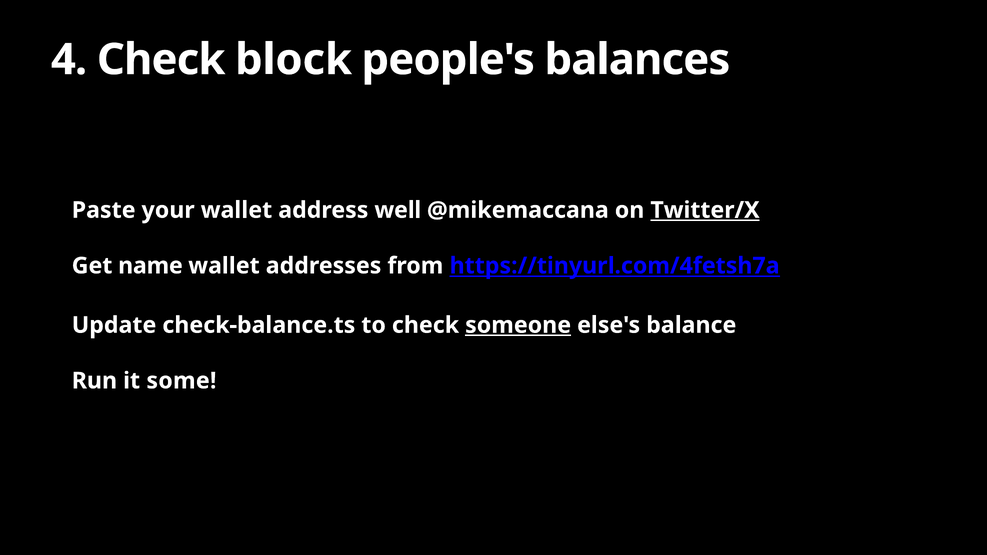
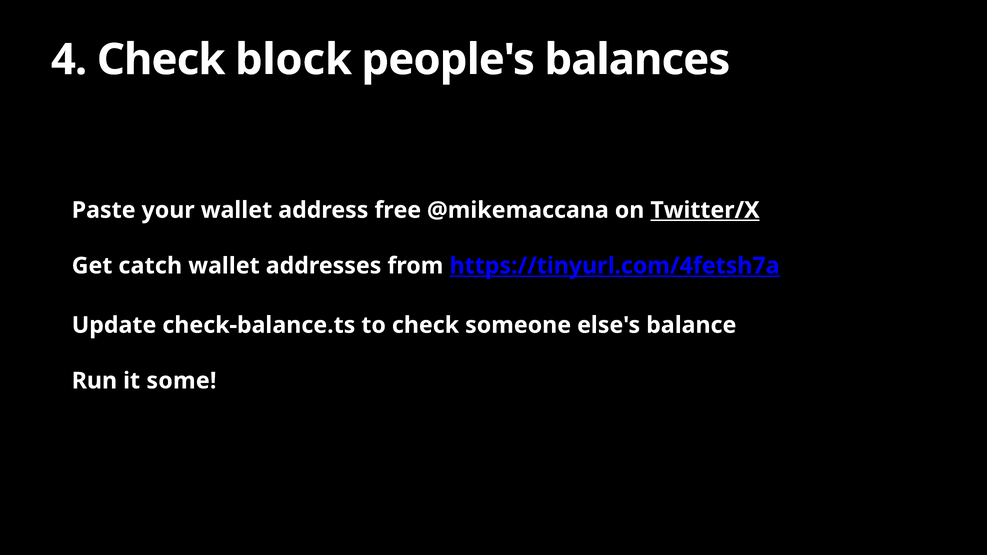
well: well -> free
name: name -> catch
someone underline: present -> none
